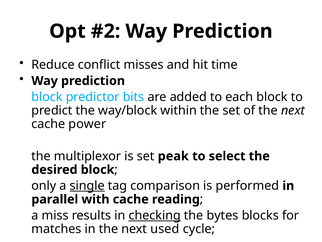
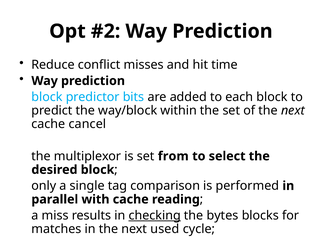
power: power -> cancel
peak: peak -> from
single underline: present -> none
